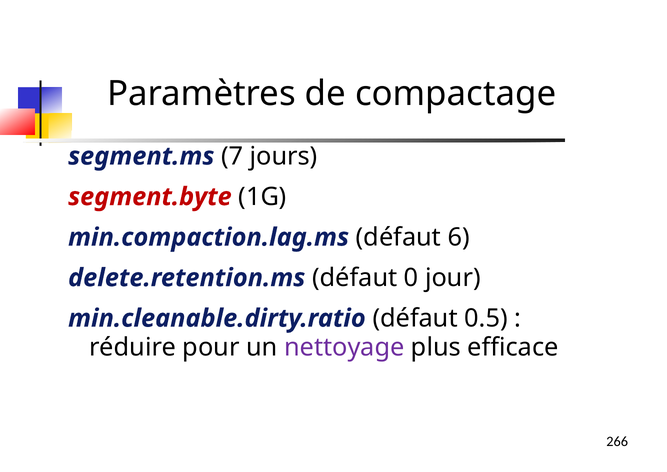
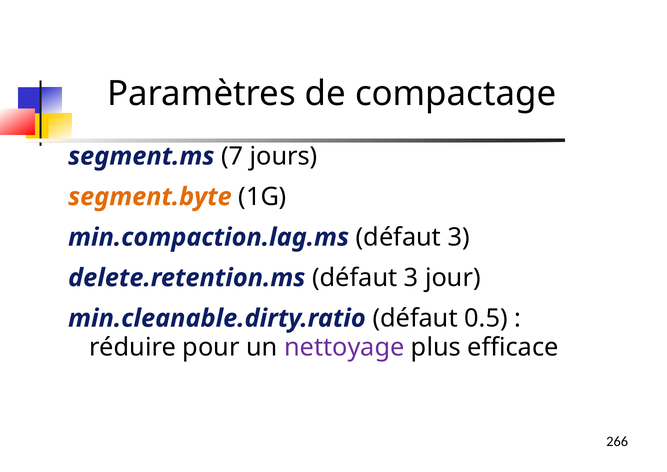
segment.byte colour: red -> orange
min.compaction.lag.ms défaut 6: 6 -> 3
delete.retention.ms défaut 0: 0 -> 3
